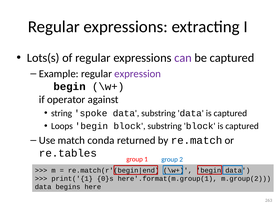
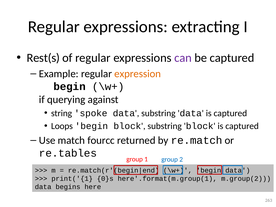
Lots(s: Lots(s -> Rest(s
expression colour: purple -> orange
operator: operator -> querying
conda: conda -> fourcc
